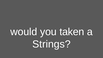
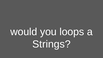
taken: taken -> loops
